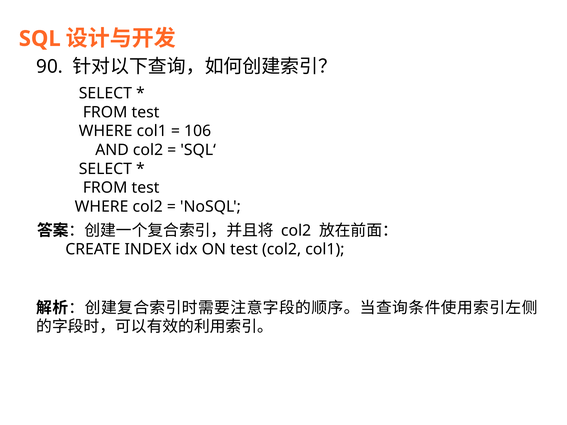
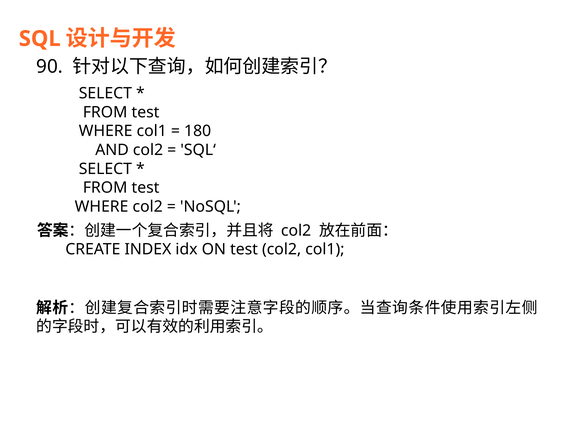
106: 106 -> 180
